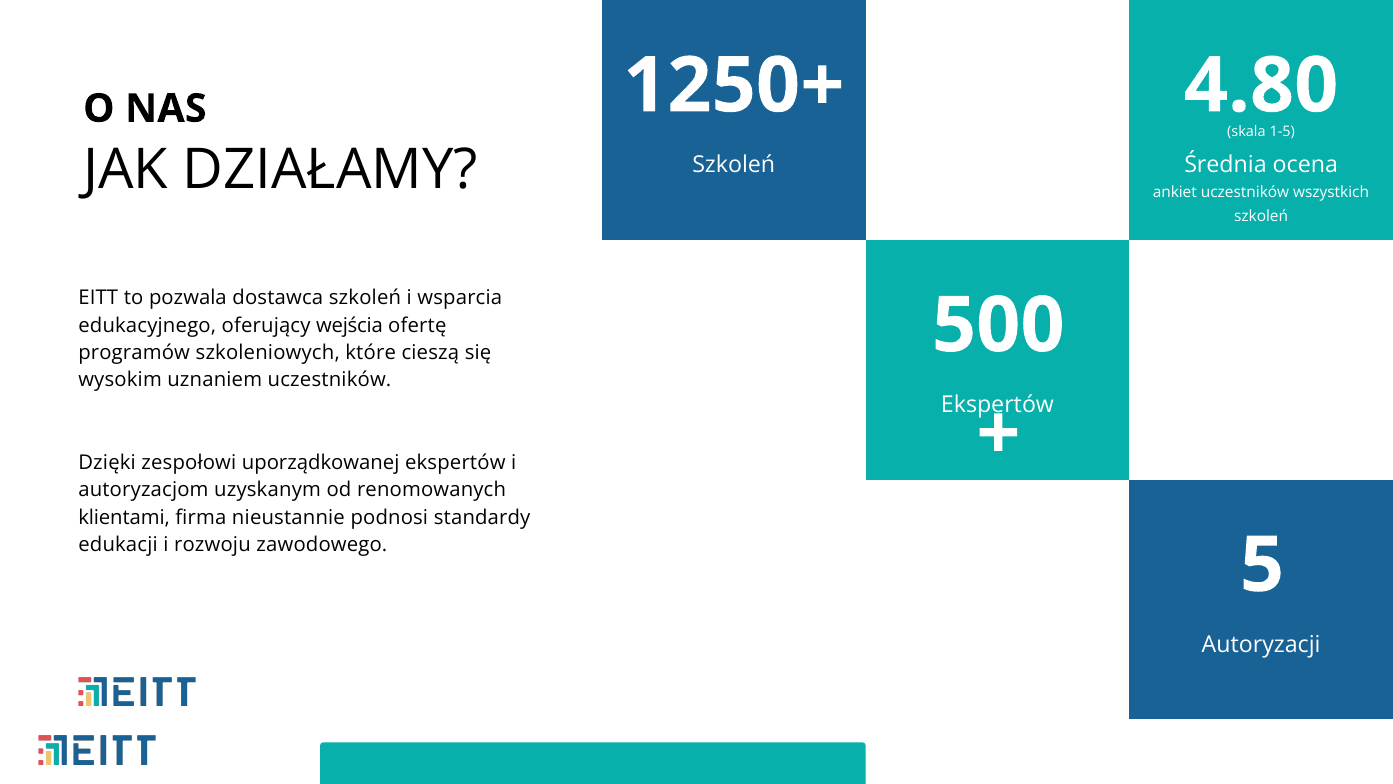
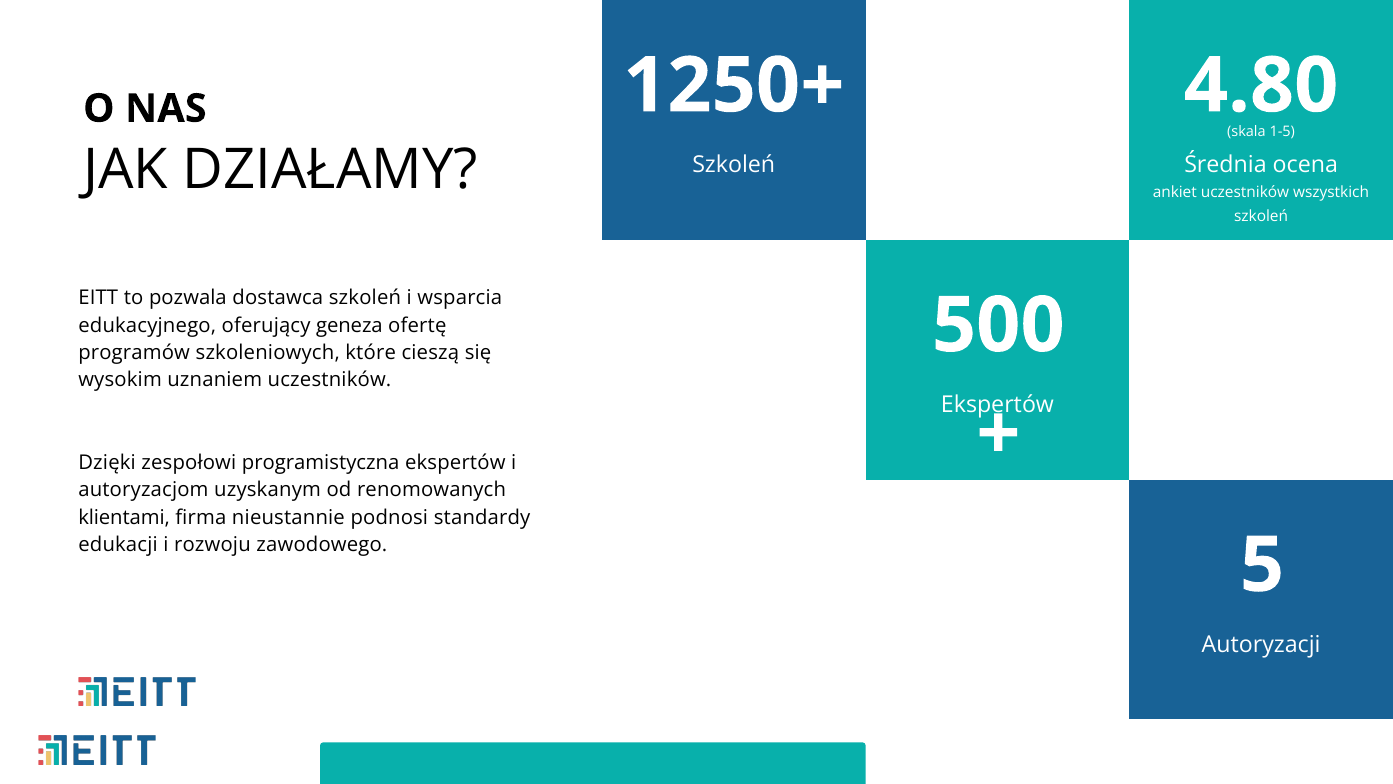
wejścia: wejścia -> geneza
uporządkowanej: uporządkowanej -> programistyczna
